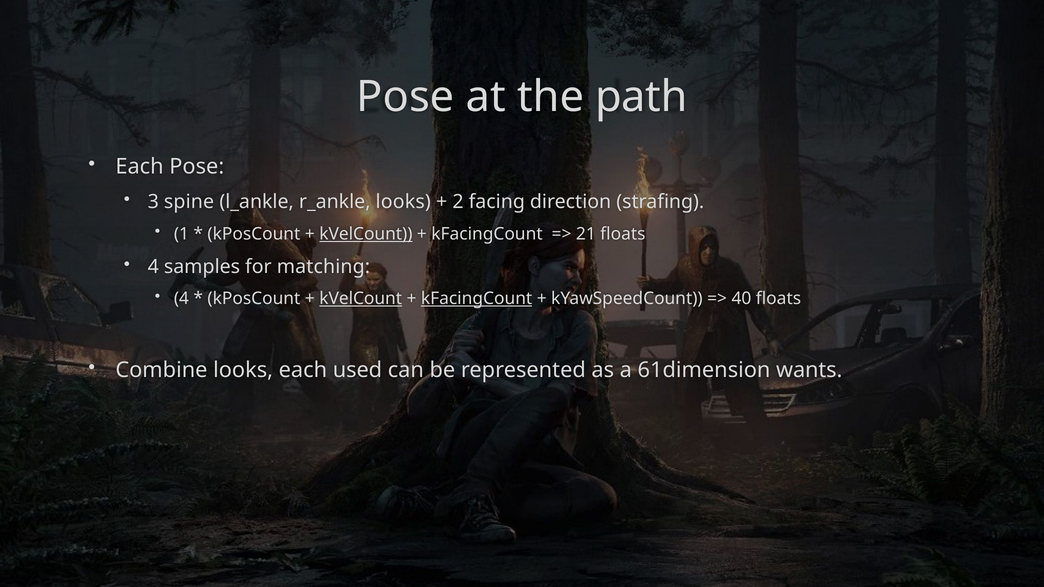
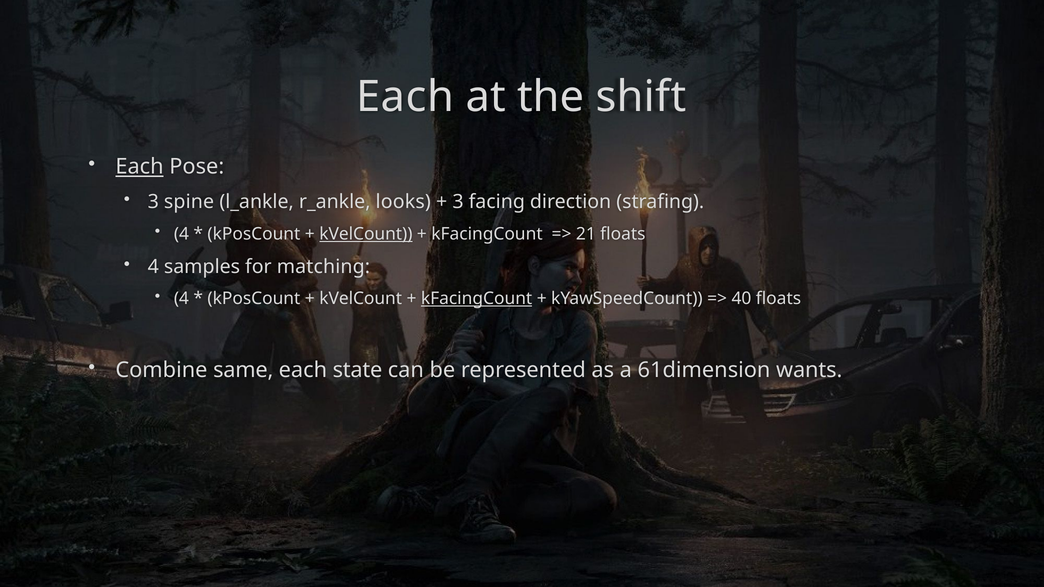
Pose at (405, 97): Pose -> Each
path: path -> shift
Each at (140, 167) underline: none -> present
2 at (458, 202): 2 -> 3
1 at (181, 234): 1 -> 4
kVelCount at (361, 299) underline: present -> none
Combine looks: looks -> same
used: used -> state
